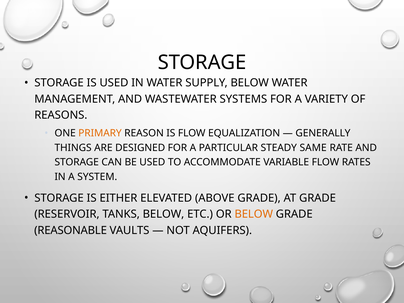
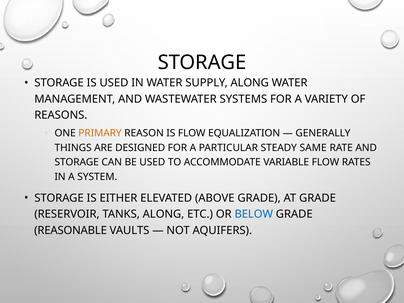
SUPPLY BELOW: BELOW -> ALONG
TANKS BELOW: BELOW -> ALONG
BELOW at (254, 214) colour: orange -> blue
